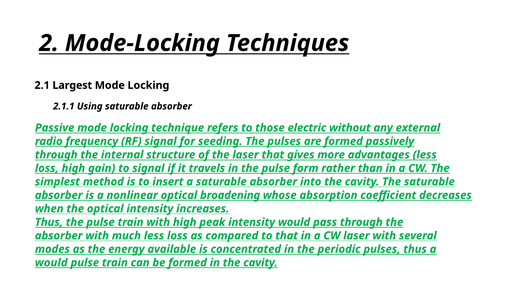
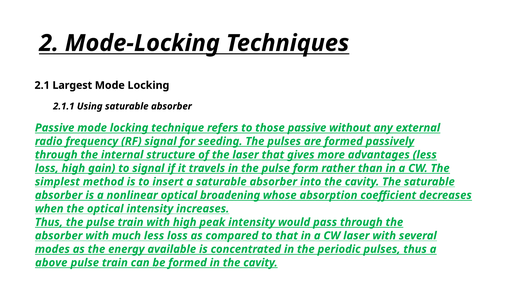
those electric: electric -> passive
would at (51, 262): would -> above
